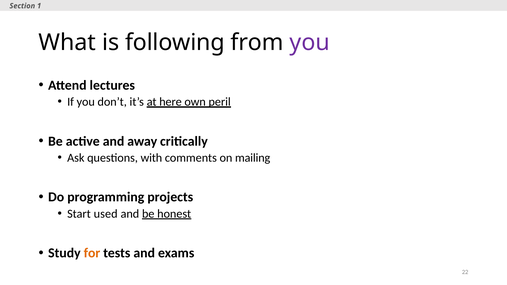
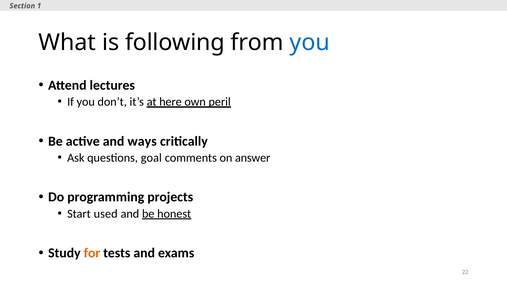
you at (310, 43) colour: purple -> blue
away: away -> ways
with: with -> goal
mailing: mailing -> answer
